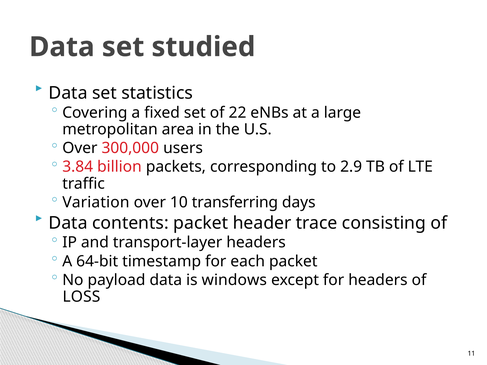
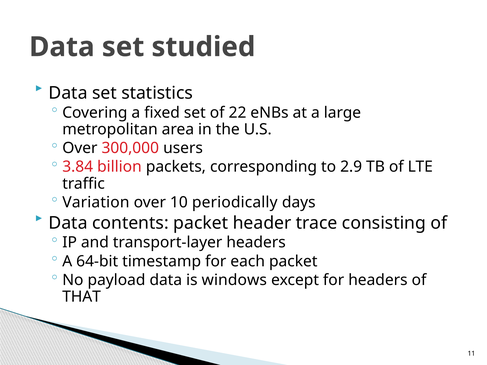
transferring: transferring -> periodically
LOSS: LOSS -> THAT
